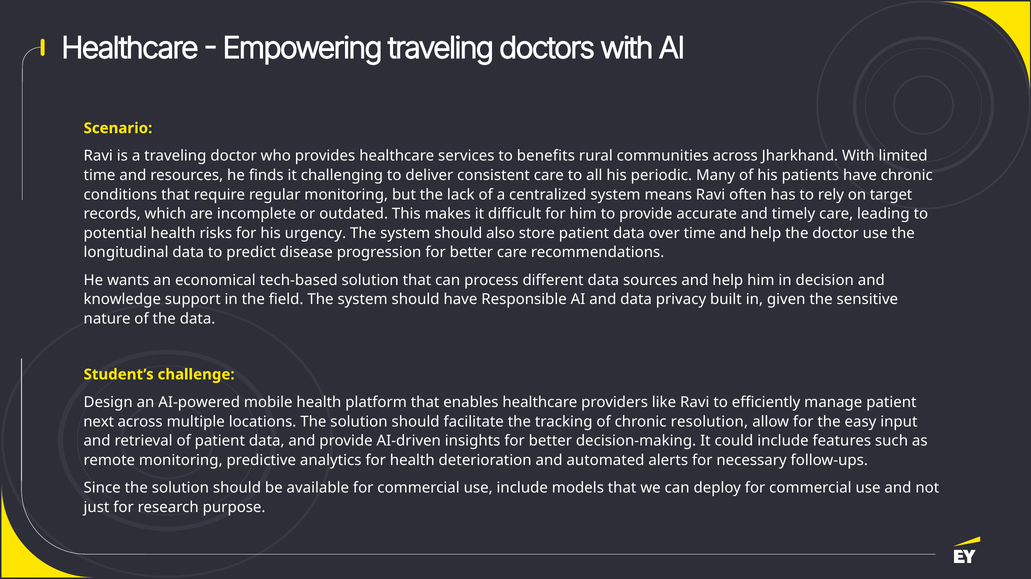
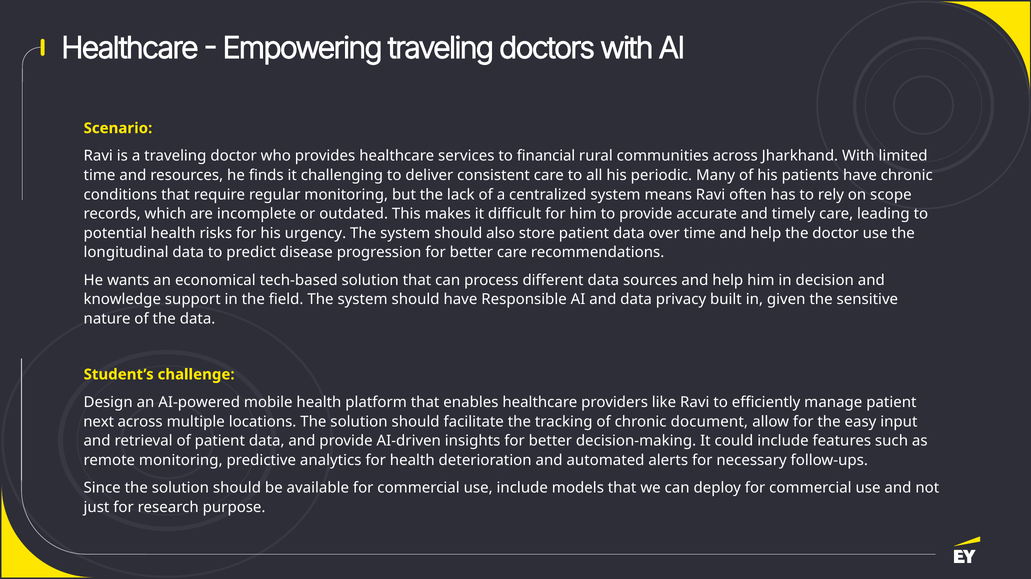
benefits: benefits -> financial
target: target -> scope
resolution: resolution -> document
